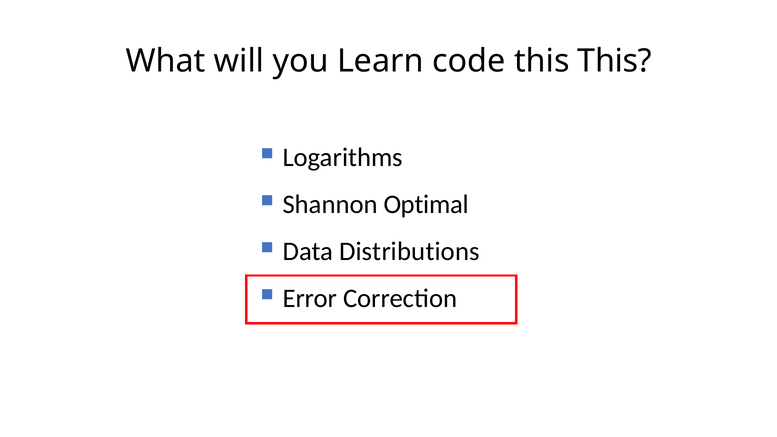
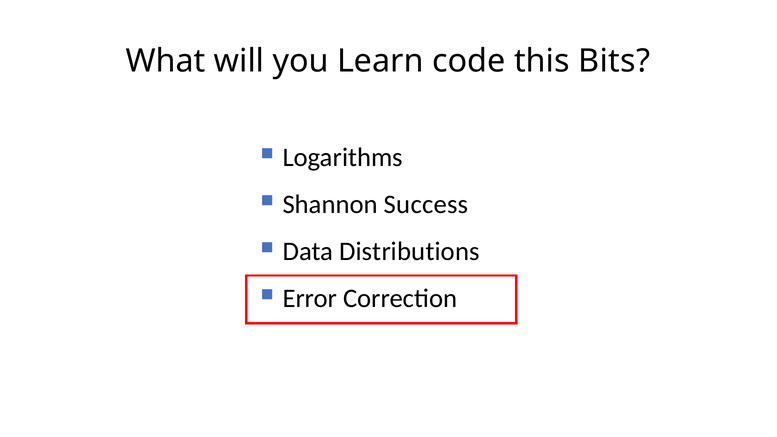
this This: This -> Bits
Optimal: Optimal -> Success
